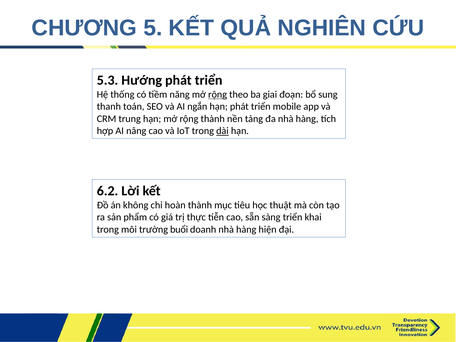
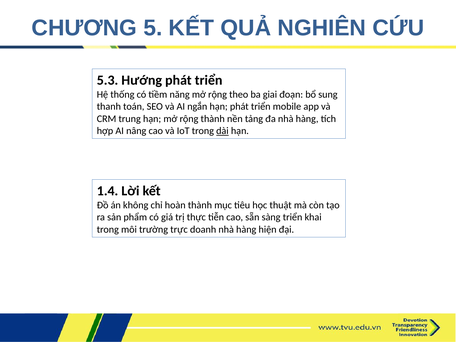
rộng at (218, 94) underline: present -> none
6.2: 6.2 -> 1.4
buổi: buổi -> trực
